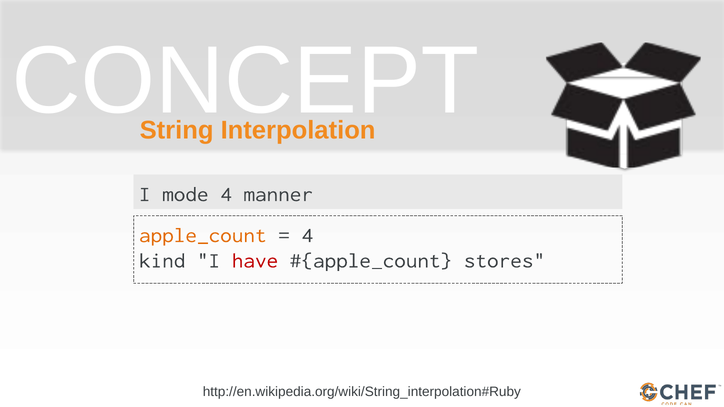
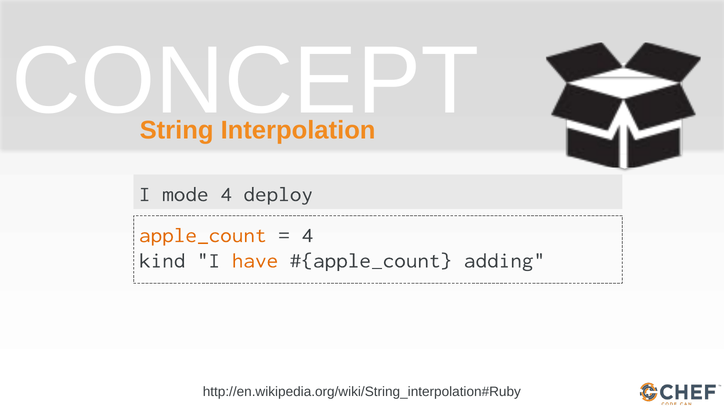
manner: manner -> deploy
have colour: red -> orange
stores: stores -> adding
